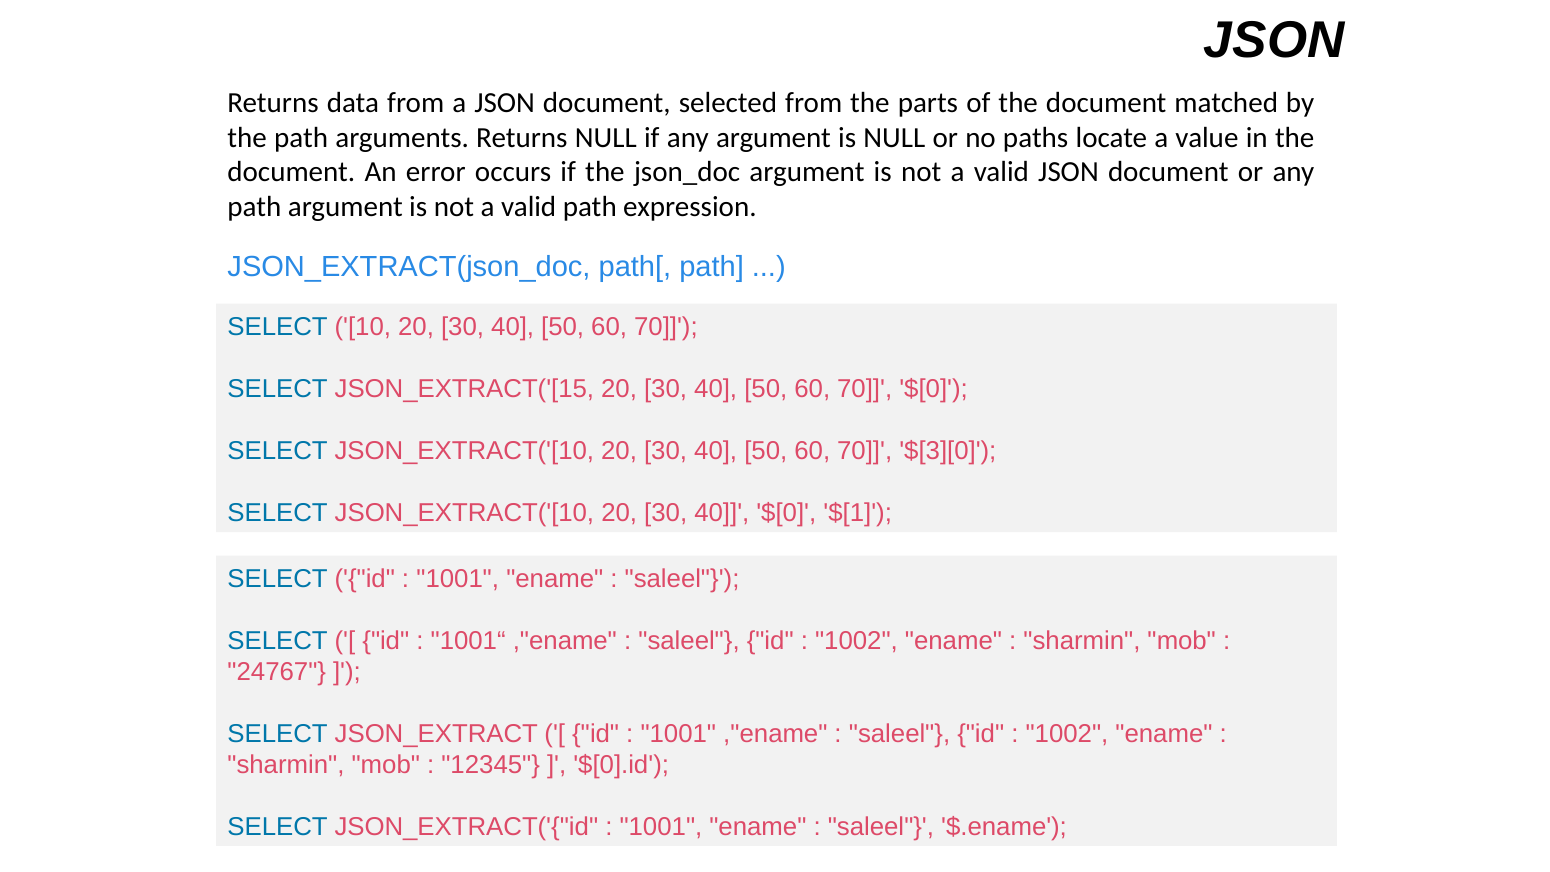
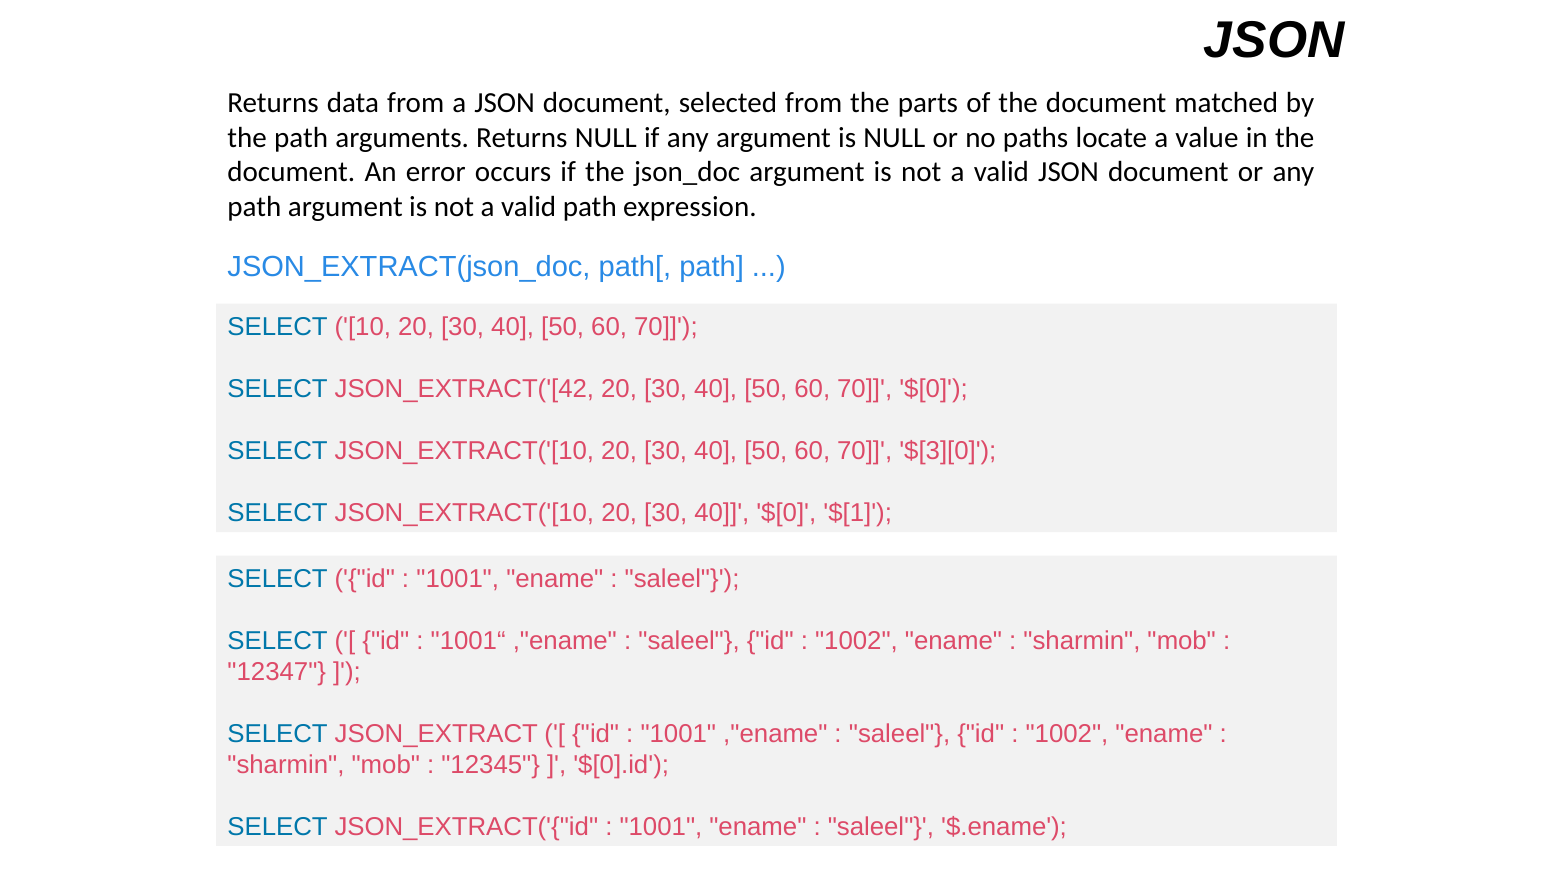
JSON_EXTRACT('[15: JSON_EXTRACT('[15 -> JSON_EXTRACT('[42
24767: 24767 -> 12347
